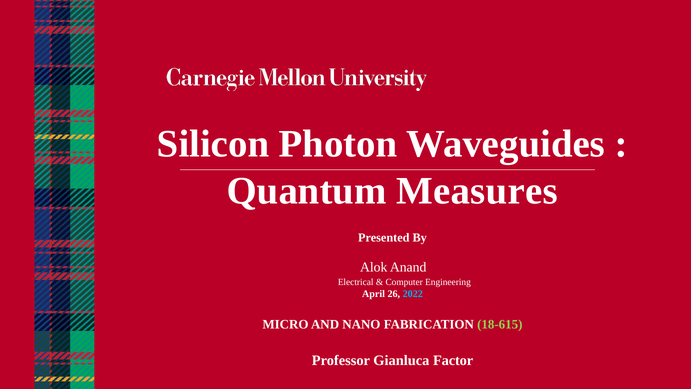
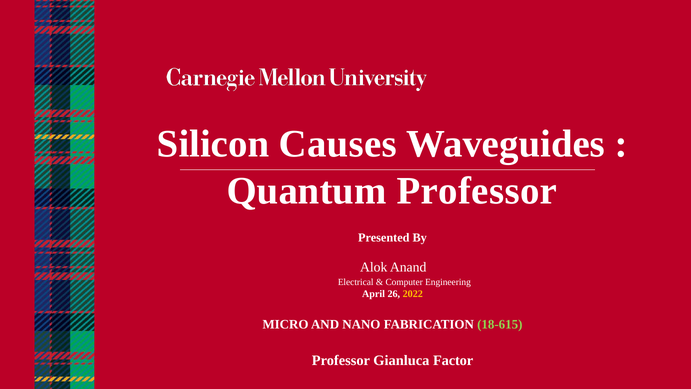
Photon: Photon -> Causes
Quantum Measures: Measures -> Professor
2022 colour: light blue -> yellow
